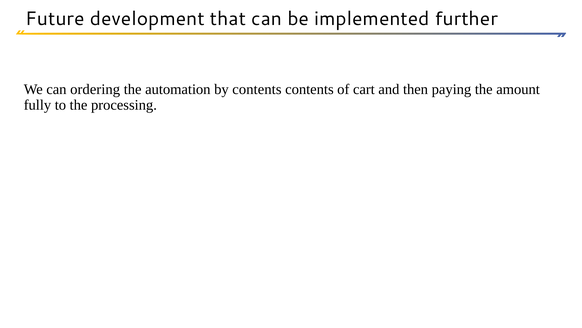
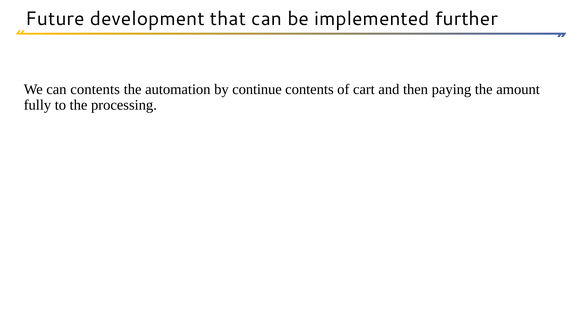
can ordering: ordering -> contents
by contents: contents -> continue
